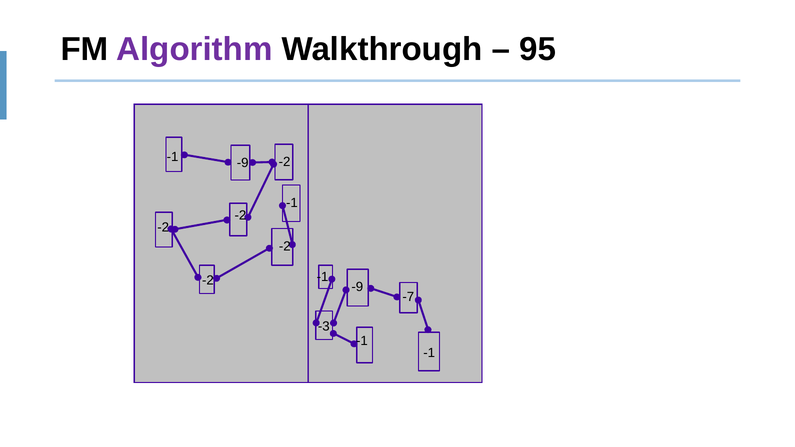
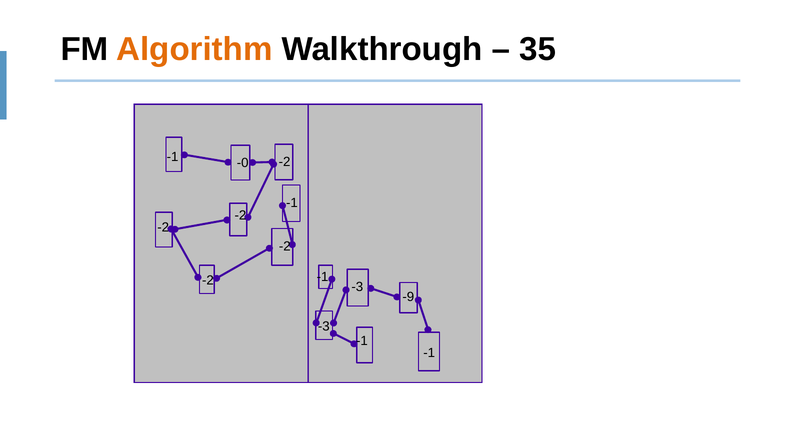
Algorithm colour: purple -> orange
95: 95 -> 35
-9 at (243, 163): -9 -> -0
-9 at (357, 287): -9 -> -3
-7: -7 -> -9
